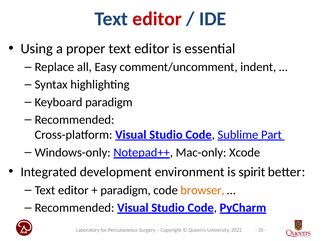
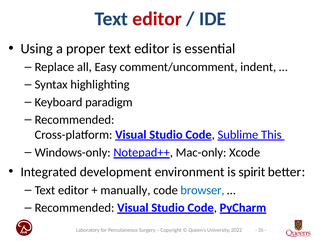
Part: Part -> This
paradigm at (126, 190): paradigm -> manually
browser colour: orange -> blue
